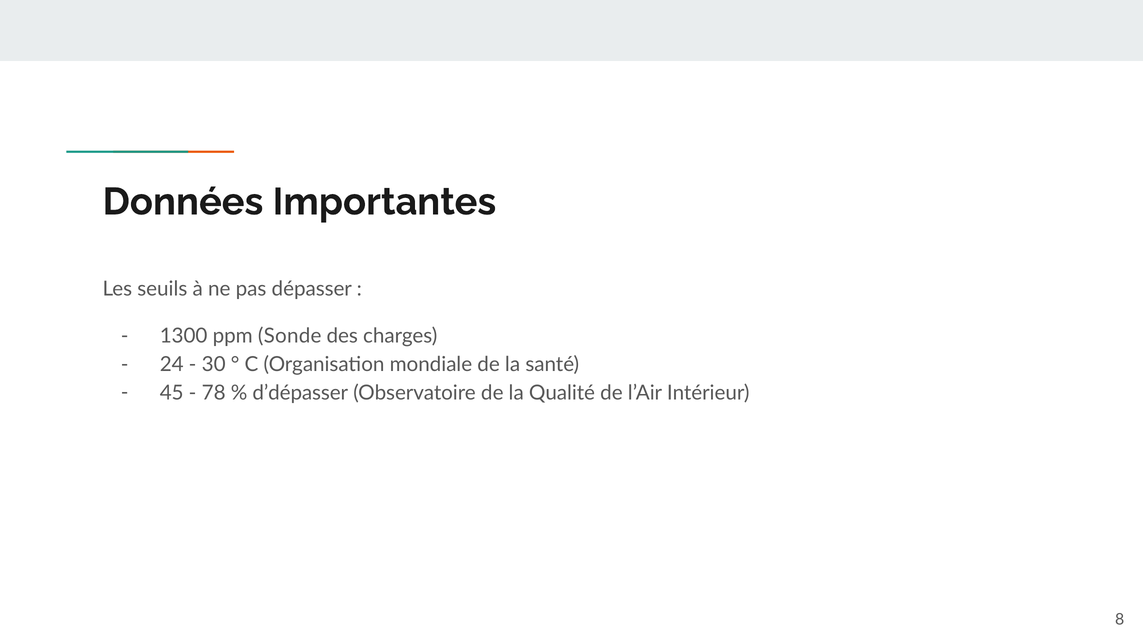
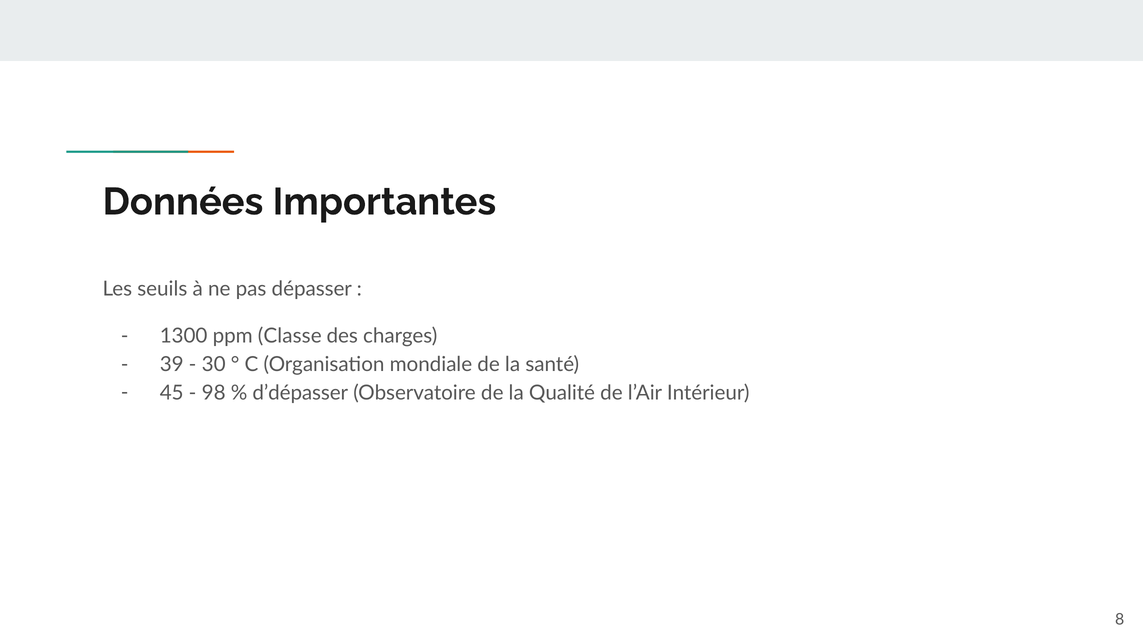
Sonde: Sonde -> Classe
24: 24 -> 39
78: 78 -> 98
